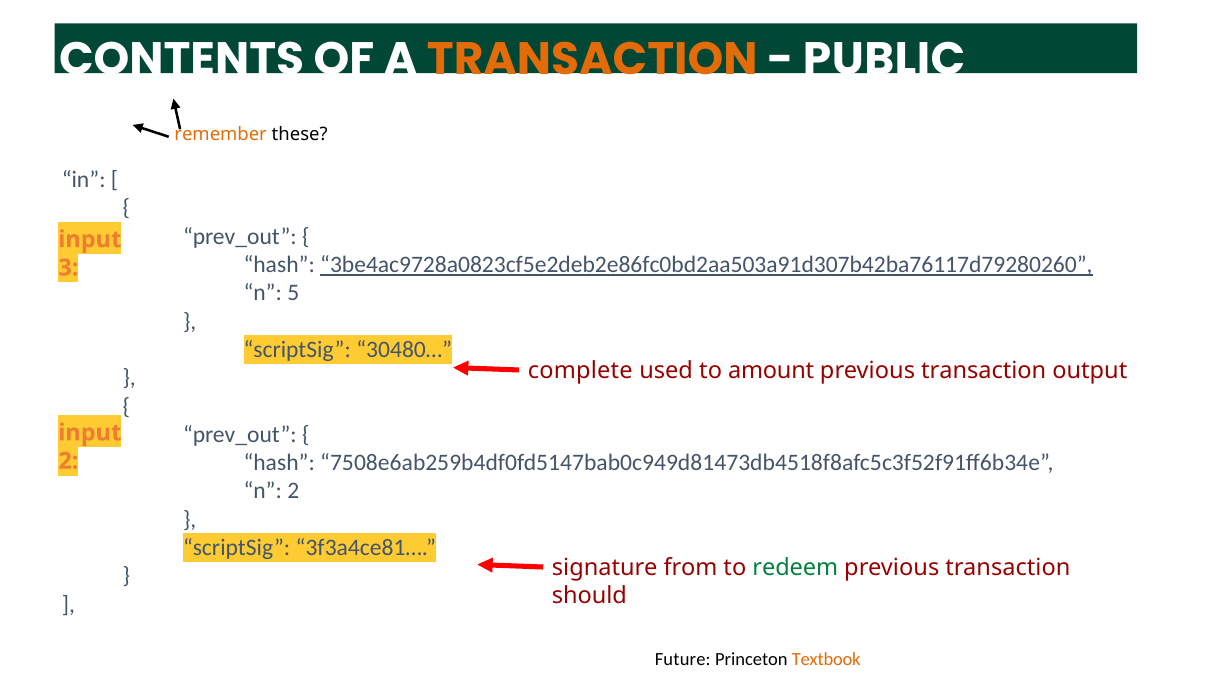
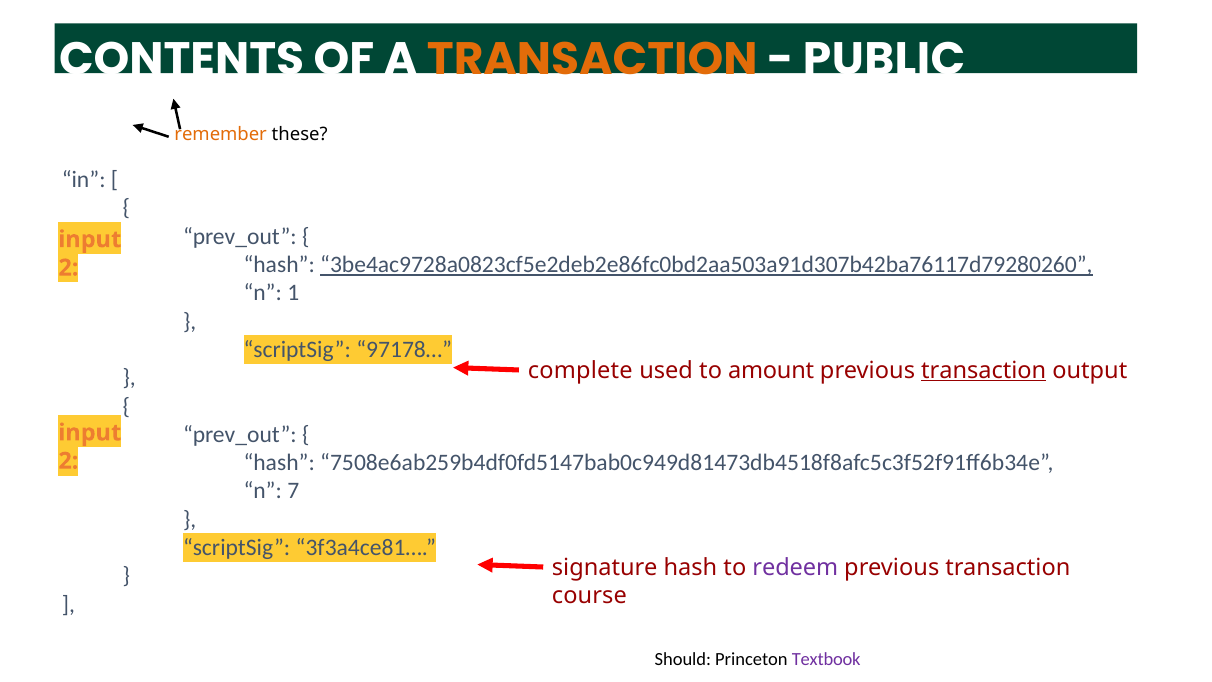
3 at (68, 268): 3 -> 2
5: 5 -> 1
30480…: 30480… -> 97178…
transaction at (984, 370) underline: none -> present
n 2: 2 -> 7
signature from: from -> hash
redeem colour: green -> purple
should: should -> course
Future: Future -> Should
Textbook colour: orange -> purple
